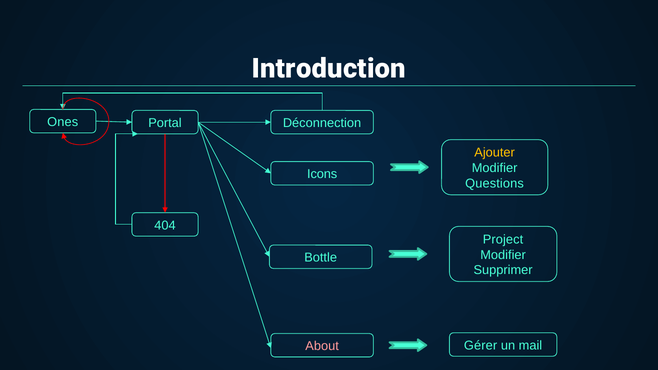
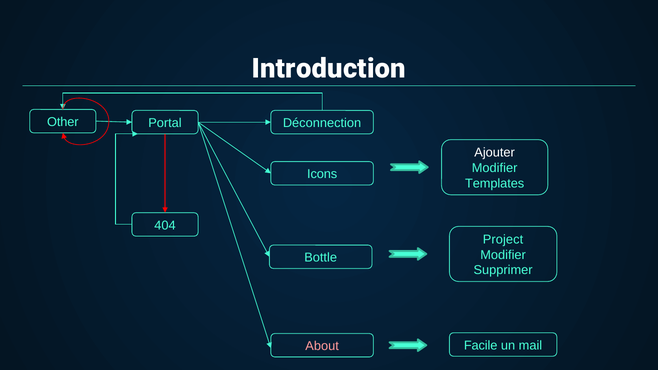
Ones: Ones -> Other
Ajouter colour: yellow -> white
Questions: Questions -> Templates
Gérer: Gérer -> Facile
